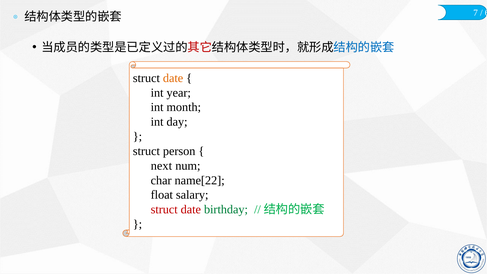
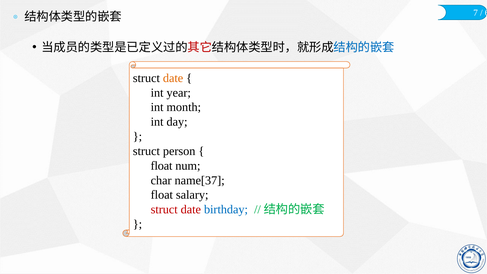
next at (161, 166): next -> float
name[22: name[22 -> name[37
birthday colour: green -> blue
